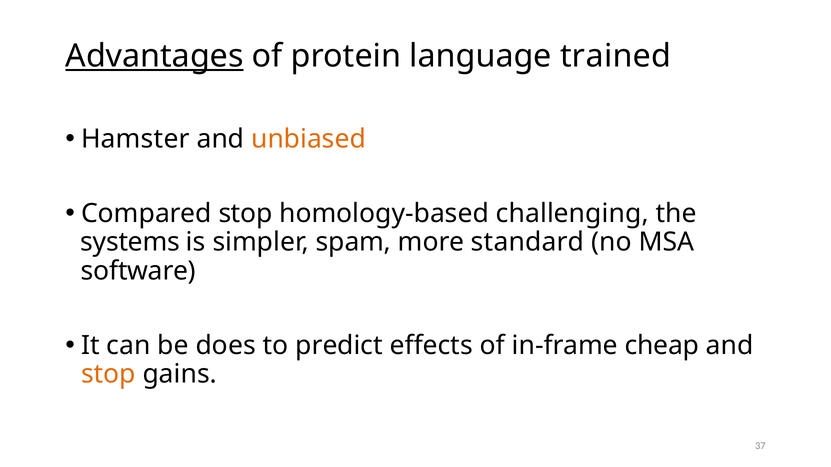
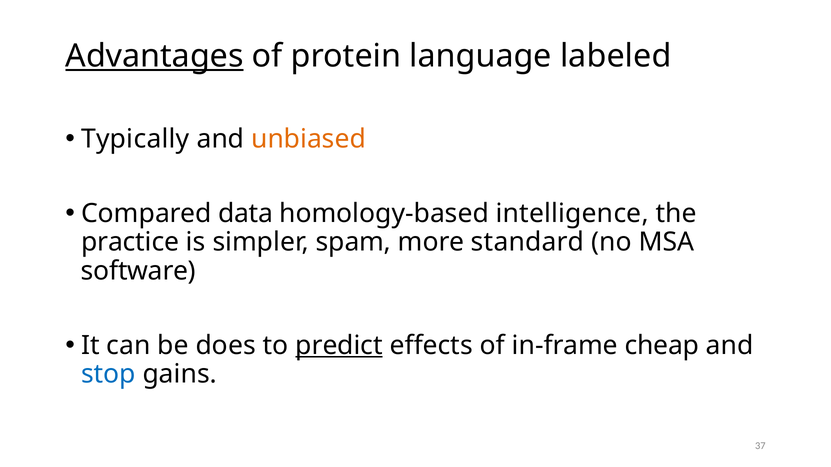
trained: trained -> labeled
Hamster: Hamster -> Typically
Compared stop: stop -> data
challenging: challenging -> intelligence
systems: systems -> practice
predict underline: none -> present
stop at (108, 374) colour: orange -> blue
